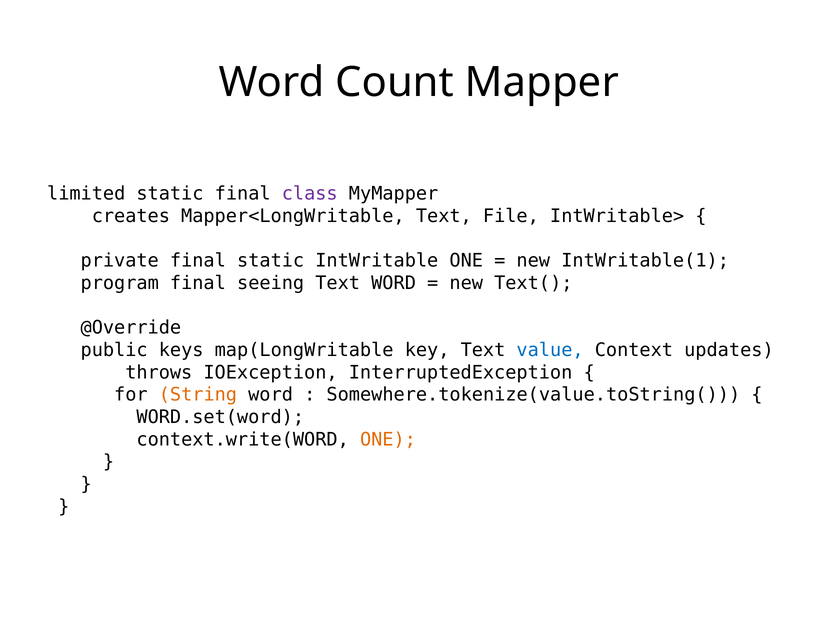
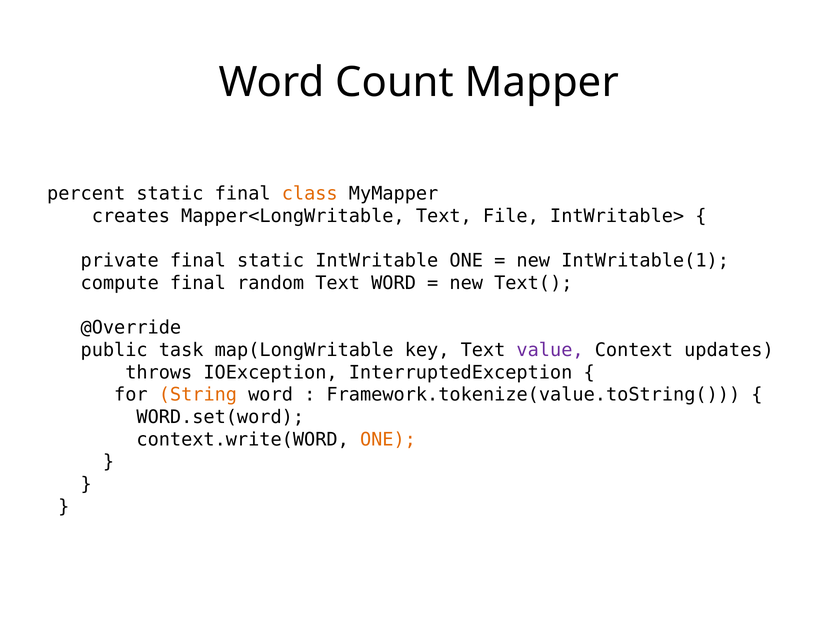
limited: limited -> percent
class colour: purple -> orange
program: program -> compute
seeing: seeing -> random
keys: keys -> task
value colour: blue -> purple
Somewhere.tokenize(value.toString(: Somewhere.tokenize(value.toString( -> Framework.tokenize(value.toString(
